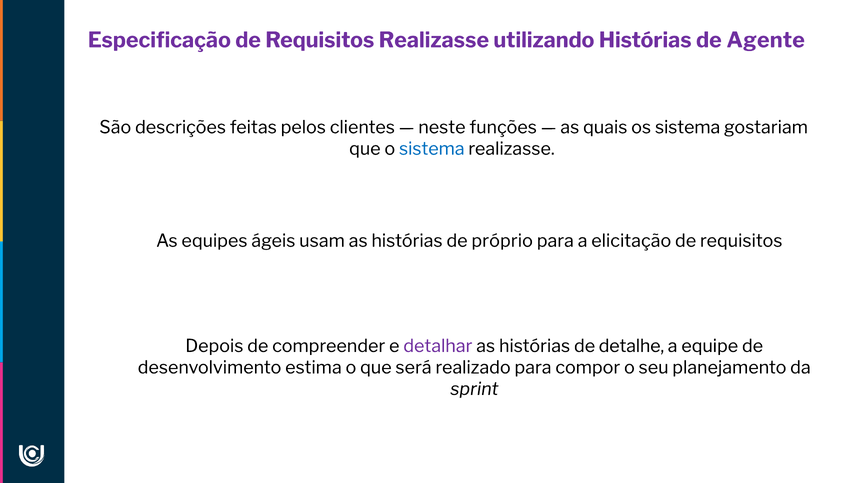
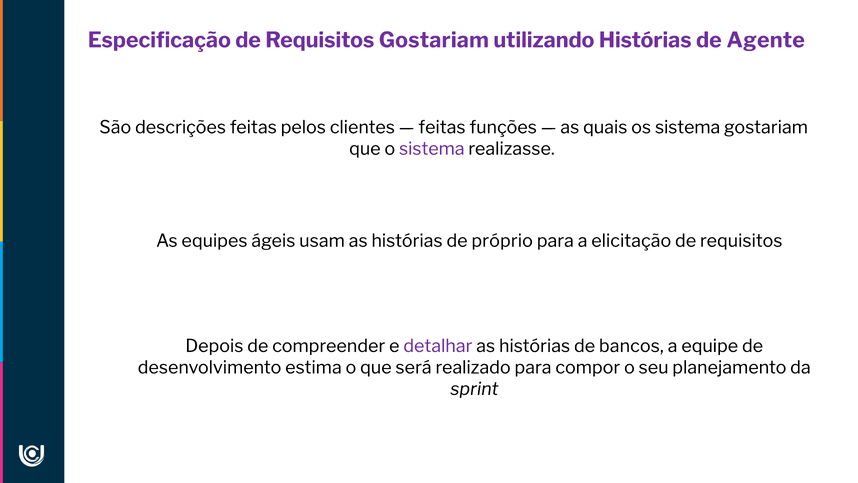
Requisitos Realizasse: Realizasse -> Gostariam
neste at (442, 127): neste -> feitas
sistema at (432, 149) colour: blue -> purple
detalhe: detalhe -> bancos
